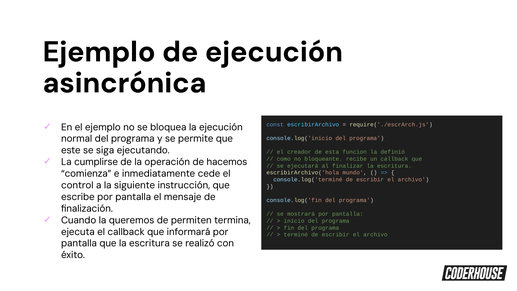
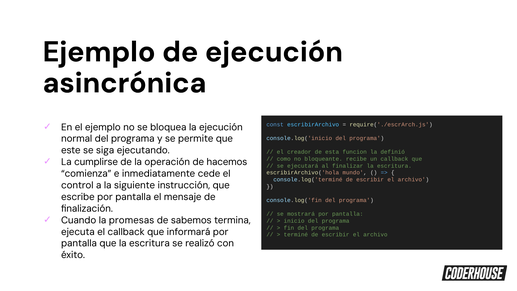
queremos: queremos -> promesas
permiten: permiten -> sabemos
